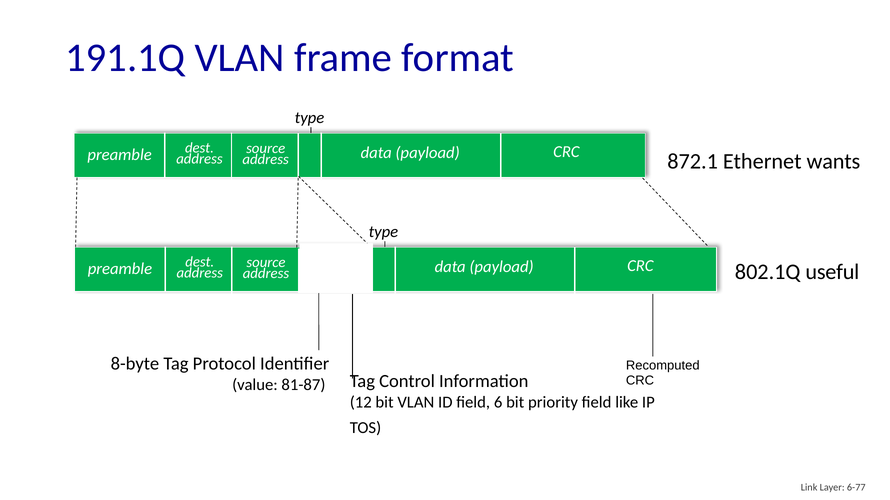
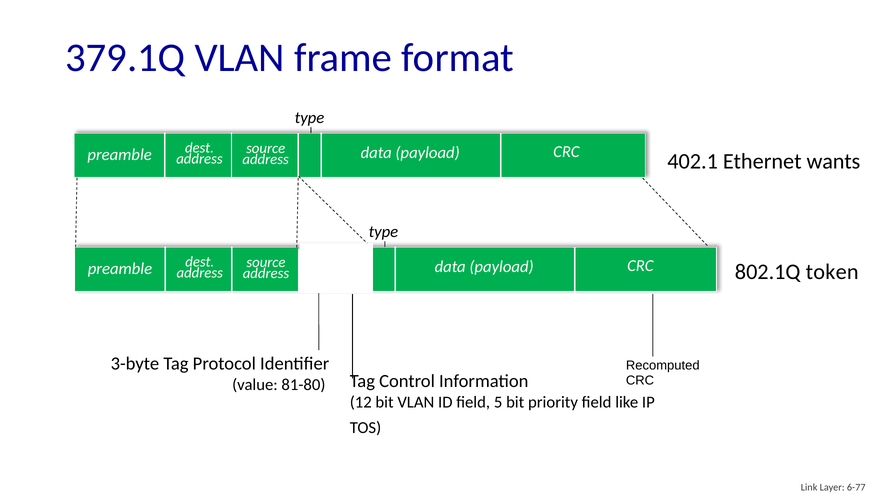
191.1Q: 191.1Q -> 379.1Q
872.1: 872.1 -> 402.1
useful: useful -> token
8-byte: 8-byte -> 3-byte
81-87: 81-87 -> 81-80
6: 6 -> 5
